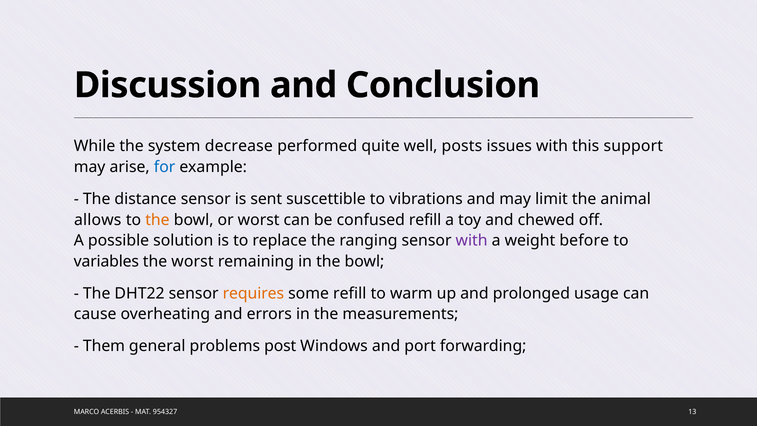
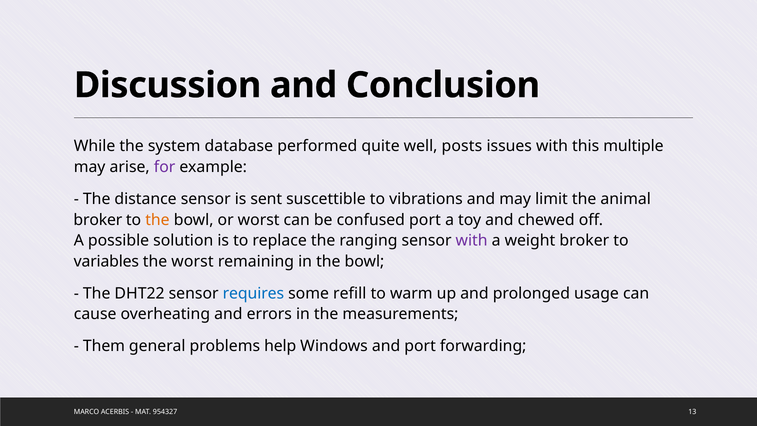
decrease: decrease -> database
support: support -> multiple
for colour: blue -> purple
allows at (98, 220): allows -> broker
confused refill: refill -> port
weight before: before -> broker
requires colour: orange -> blue
post: post -> help
